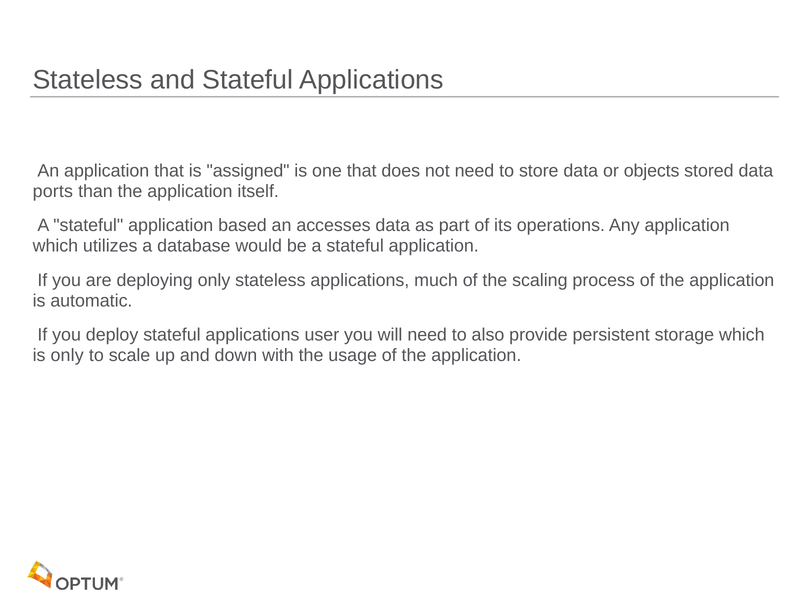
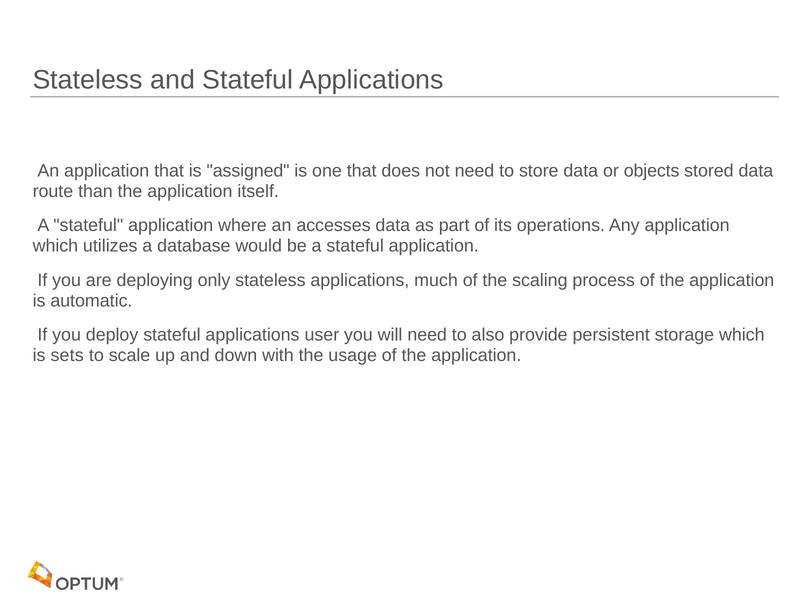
ports: ports -> route
based: based -> where
is only: only -> sets
